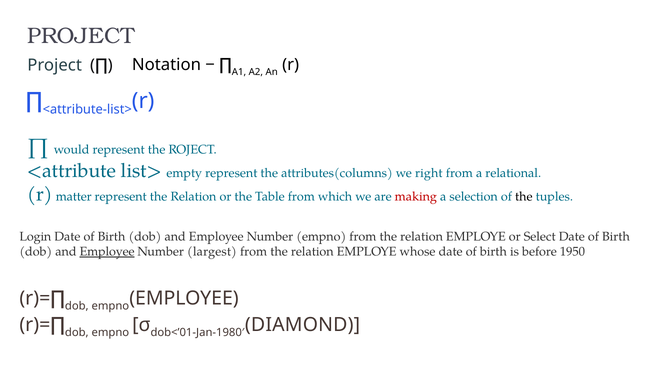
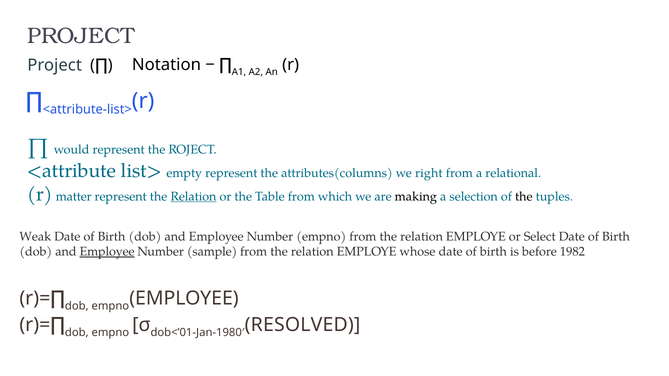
Relation at (193, 197) underline: none -> present
making colour: red -> black
Login: Login -> Weak
largest: largest -> sample
1950: 1950 -> 1982
DIAMOND: DIAMOND -> RESOLVED
